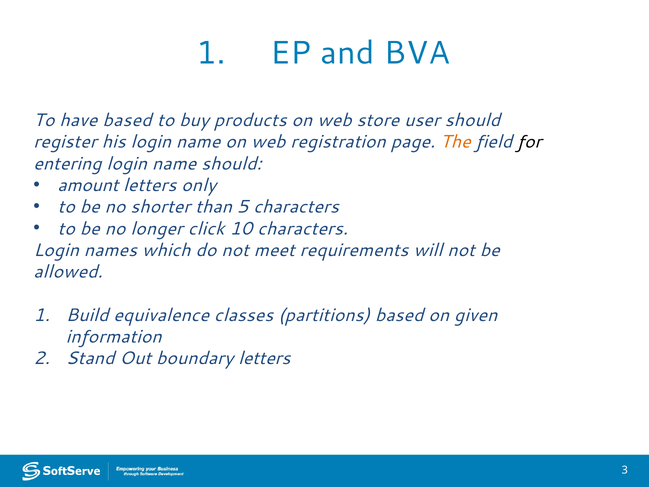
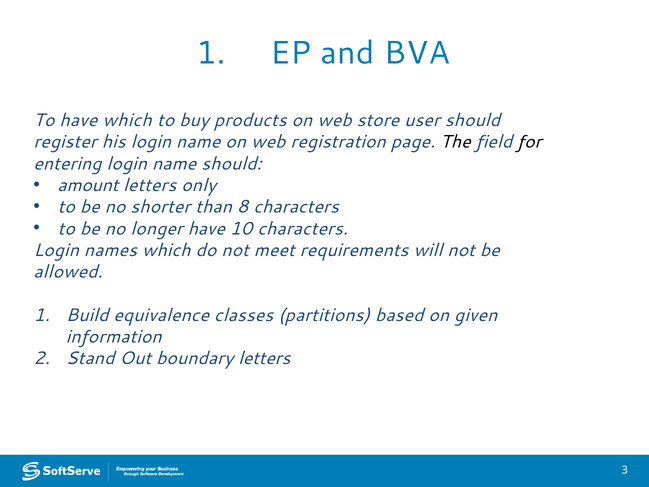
have based: based -> which
The colour: orange -> black
5: 5 -> 8
longer click: click -> have
